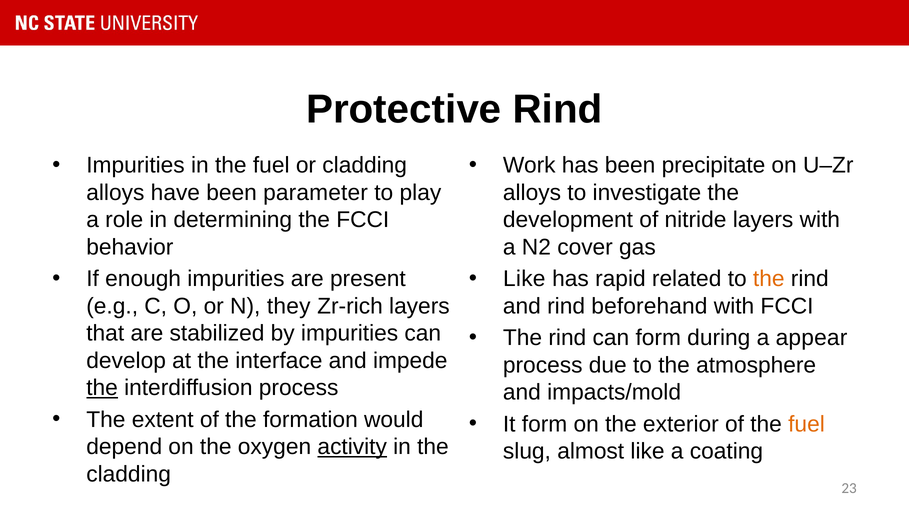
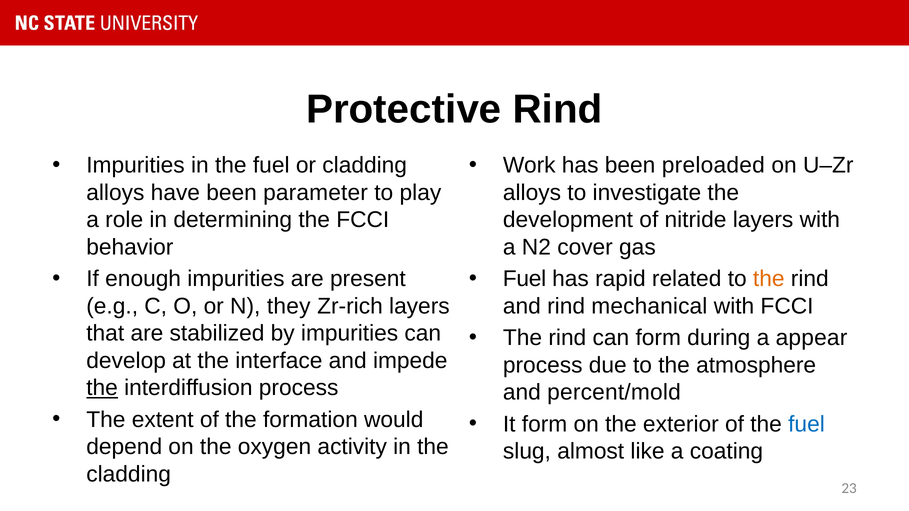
precipitate: precipitate -> preloaded
Like at (524, 279): Like -> Fuel
beforehand: beforehand -> mechanical
impacts/mold: impacts/mold -> percent/mold
fuel at (807, 424) colour: orange -> blue
activity underline: present -> none
